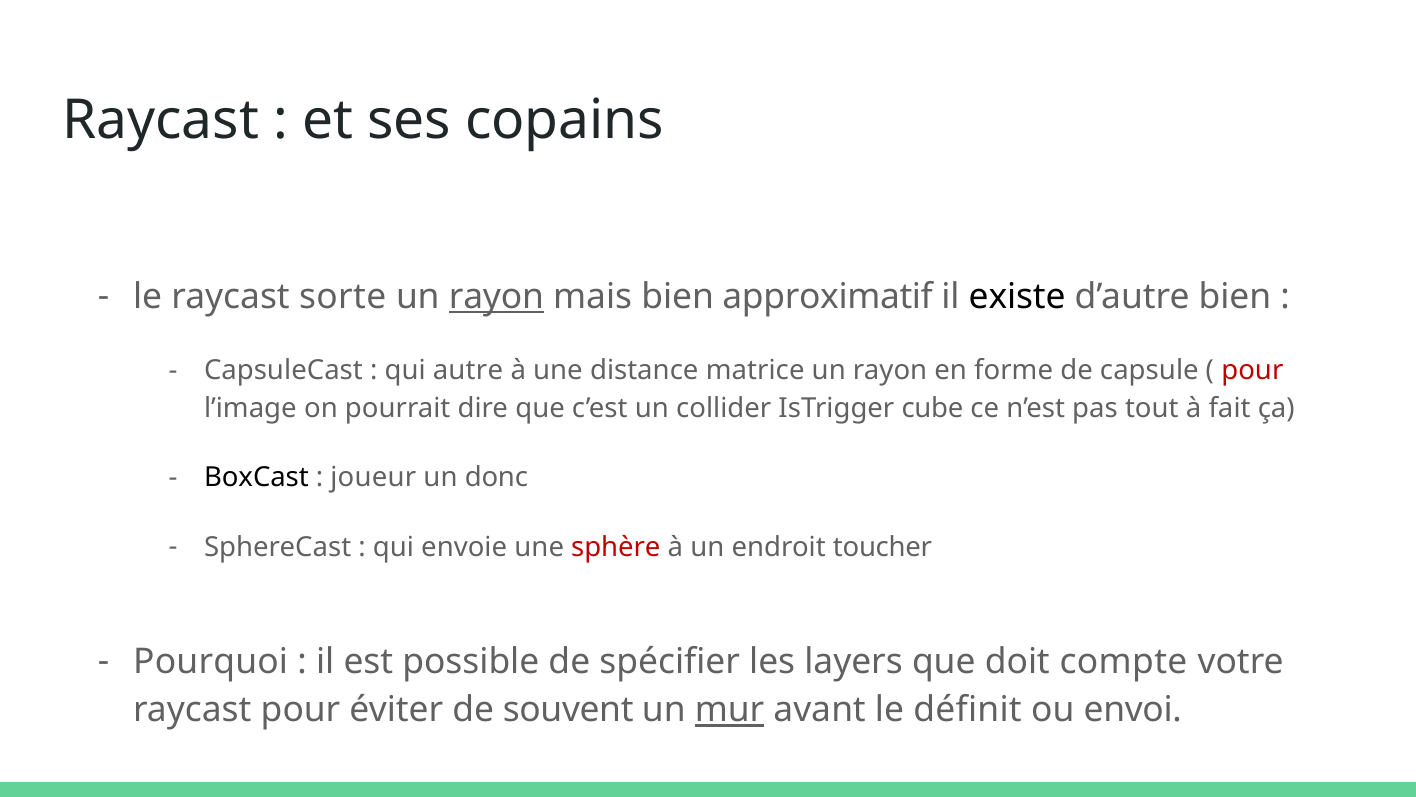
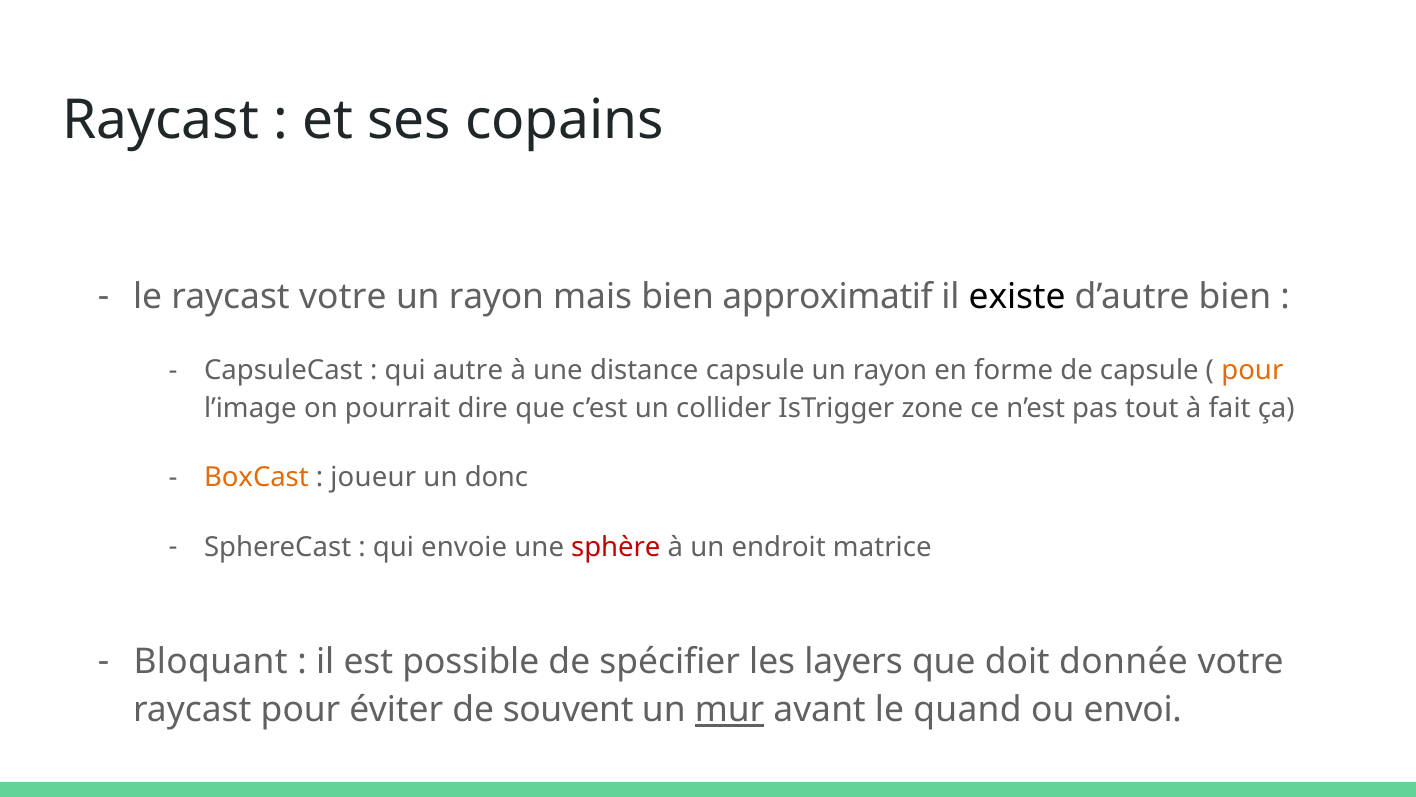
raycast sorte: sorte -> votre
rayon at (496, 297) underline: present -> none
distance matrice: matrice -> capsule
pour at (1252, 370) colour: red -> orange
cube: cube -> zone
BoxCast colour: black -> orange
toucher: toucher -> matrice
Pourquoi: Pourquoi -> Bloquant
compte: compte -> donnée
définit: définit -> quand
